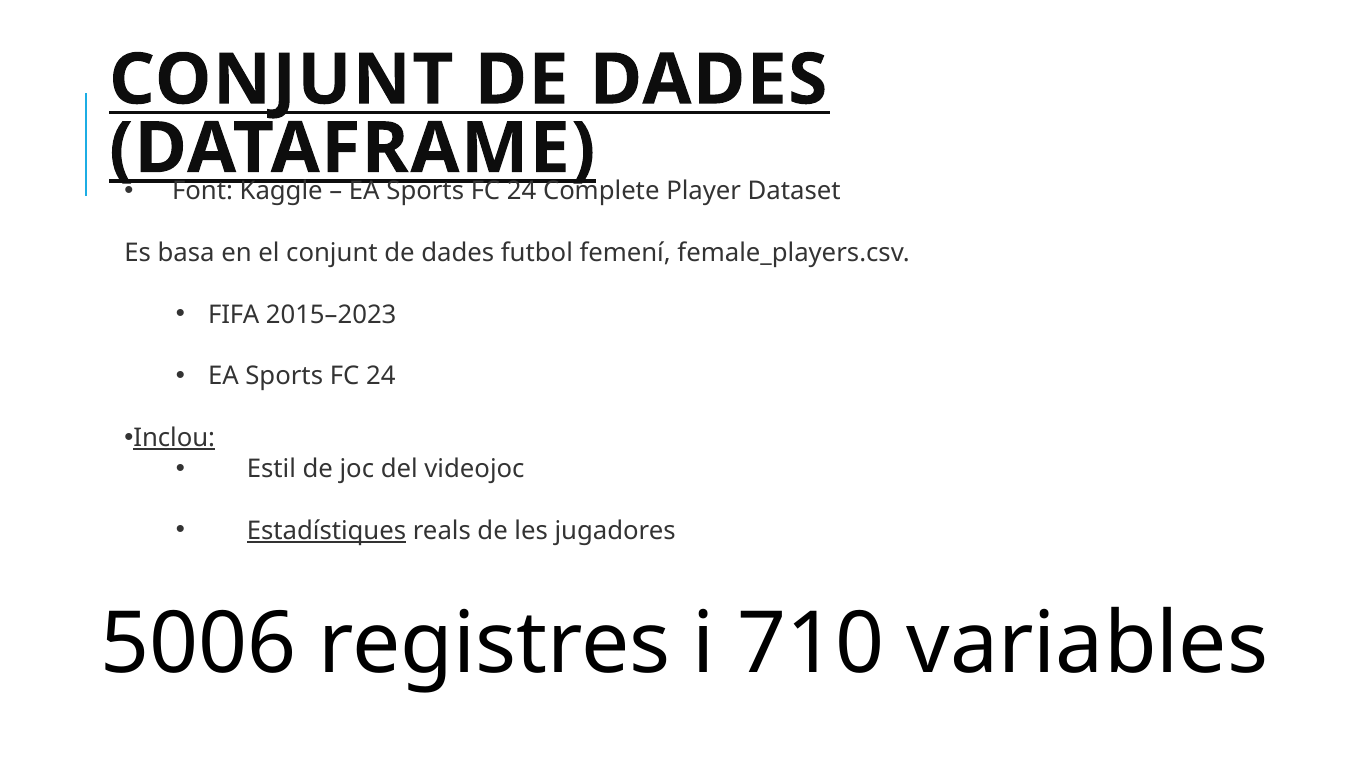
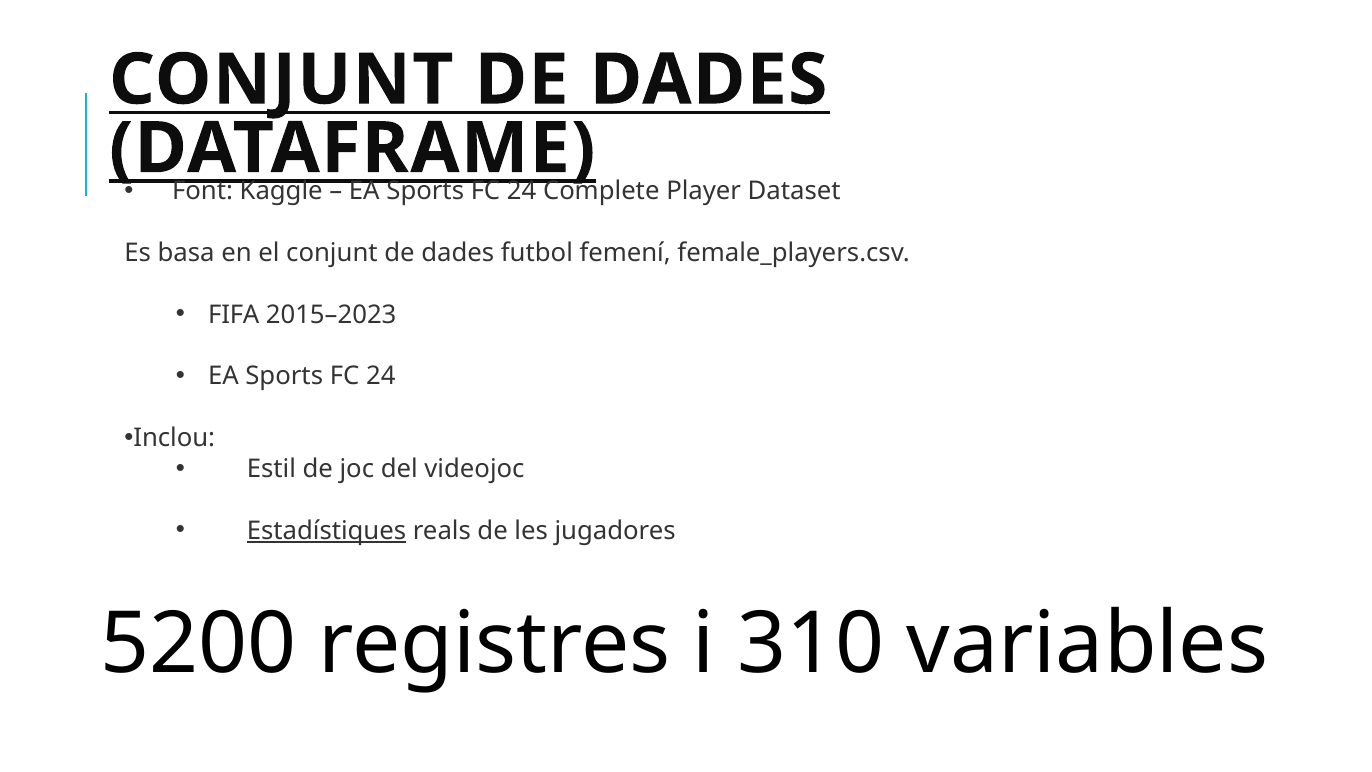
Inclou underline: present -> none
5006: 5006 -> 5200
710: 710 -> 310
